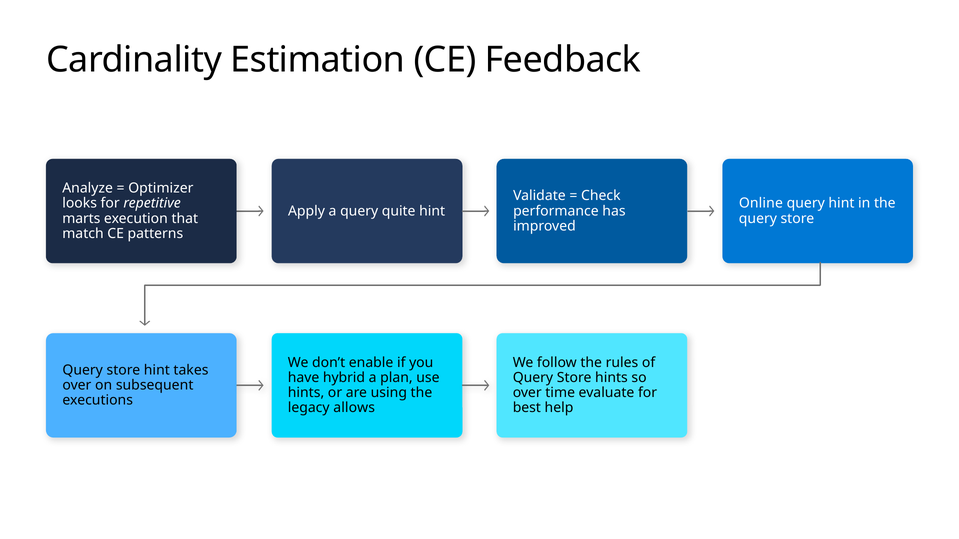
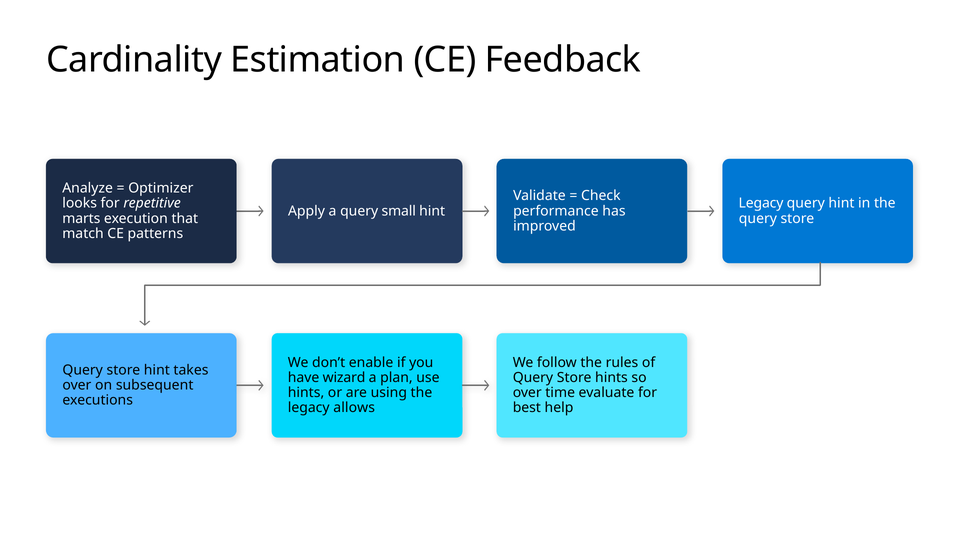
Online at (761, 204): Online -> Legacy
quite: quite -> small
hybrid: hybrid -> wizard
